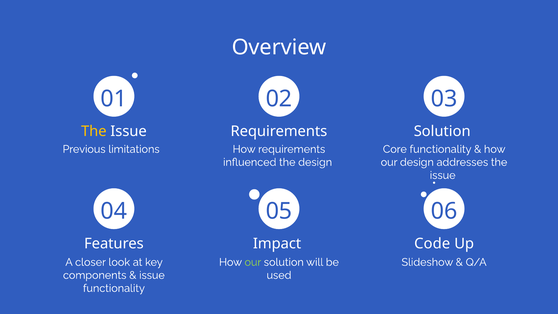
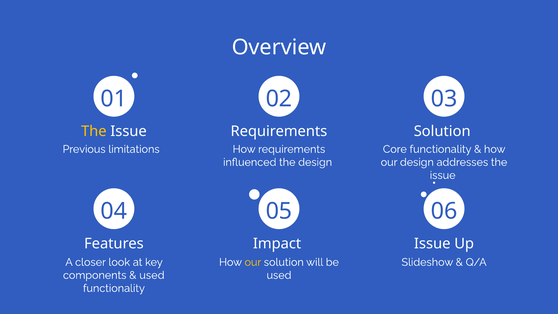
Code at (432, 244): Code -> Issue
our at (253, 262) colour: light green -> yellow
issue at (152, 275): issue -> used
